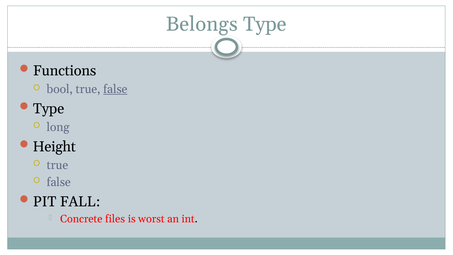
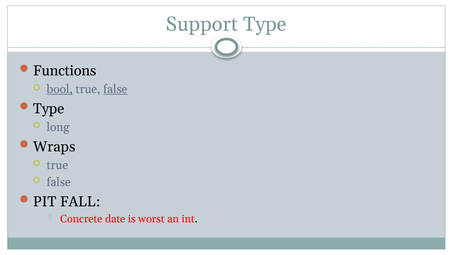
Belongs: Belongs -> Support
bool underline: none -> present
Height: Height -> Wraps
files: files -> date
